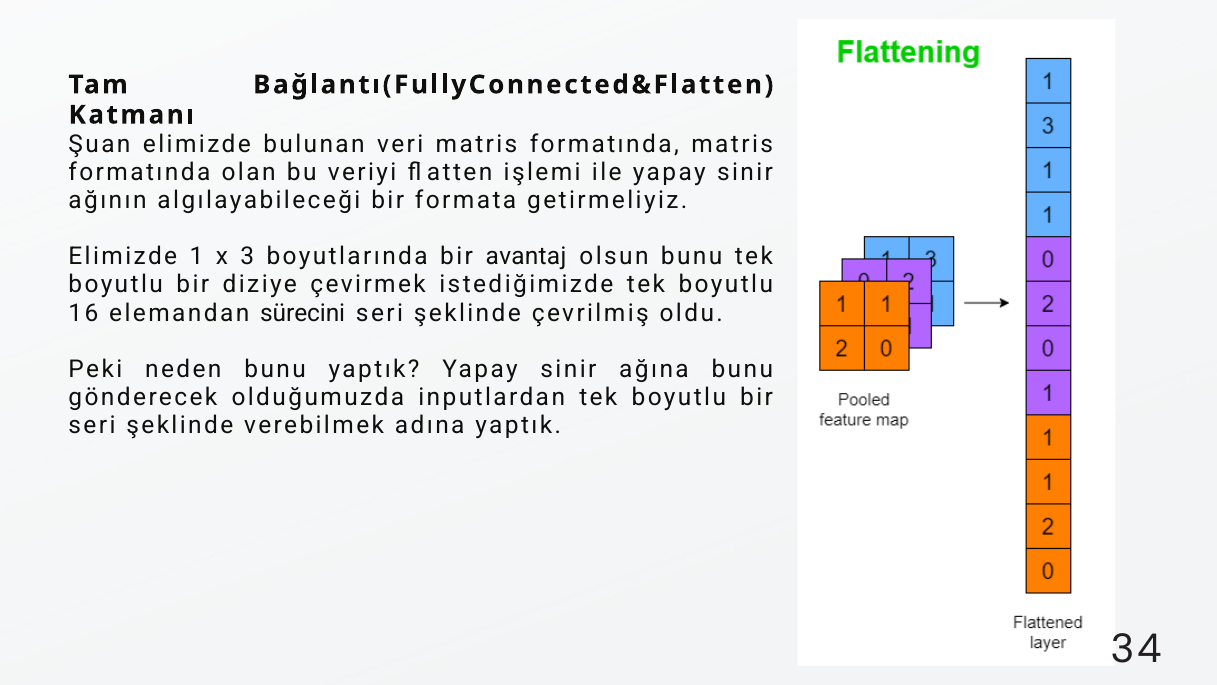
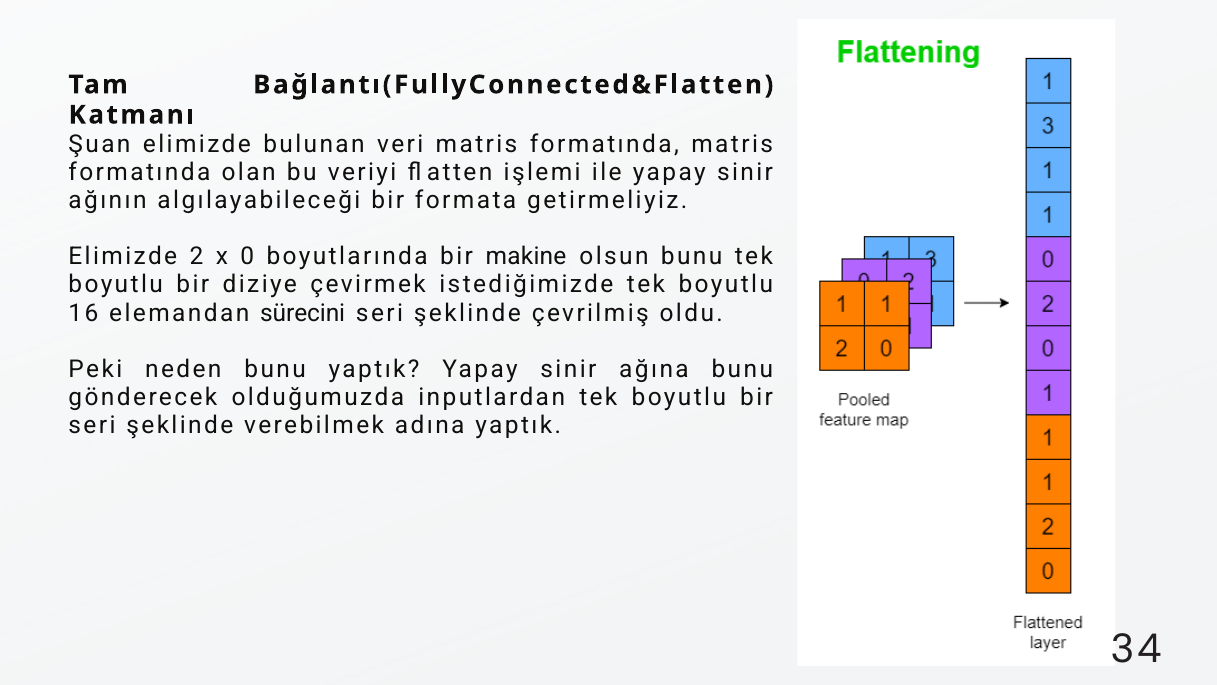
1: 1 -> 2
3: 3 -> 0
avantaj: avantaj -> makine
